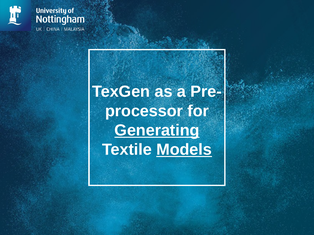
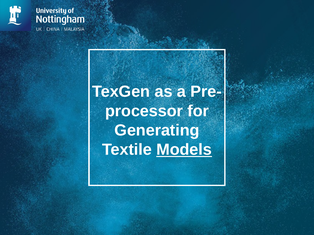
Generating underline: present -> none
